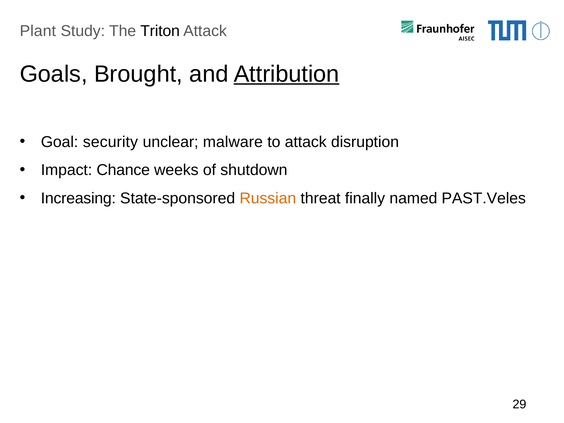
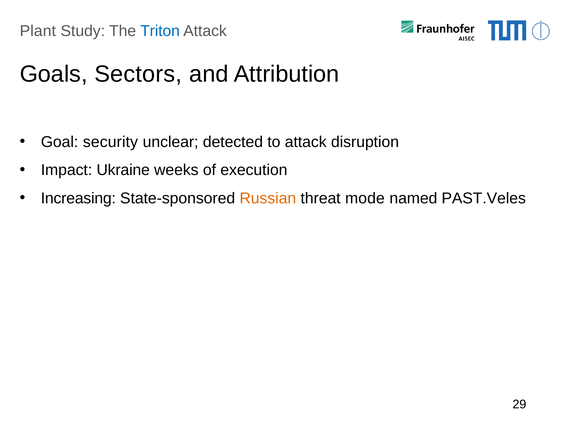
Triton colour: black -> blue
Brought: Brought -> Sectors
Attribution underline: present -> none
malware: malware -> detected
Chance: Chance -> Ukraine
shutdown: shutdown -> execution
finally: finally -> mode
